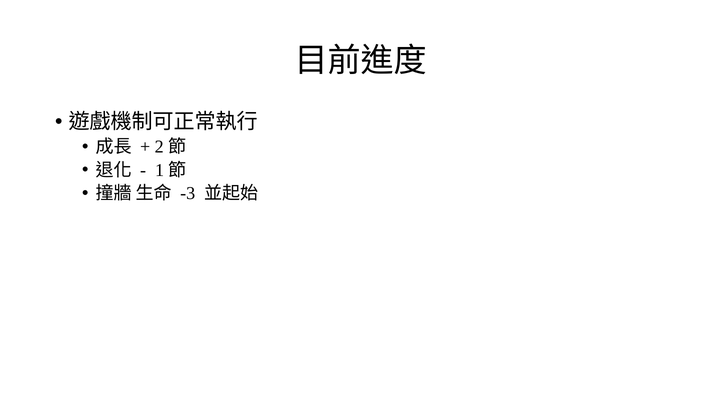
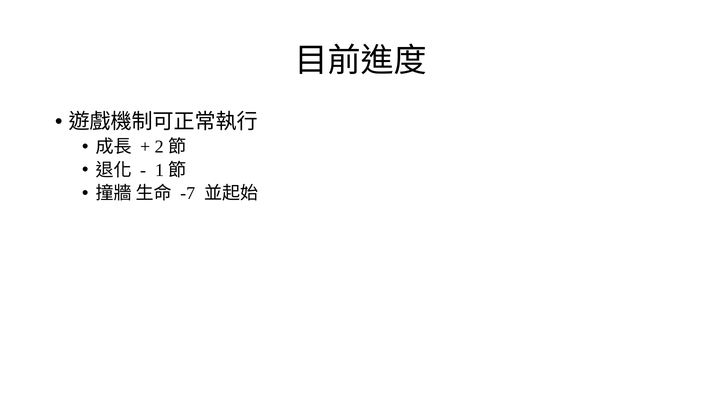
-3: -3 -> -7
